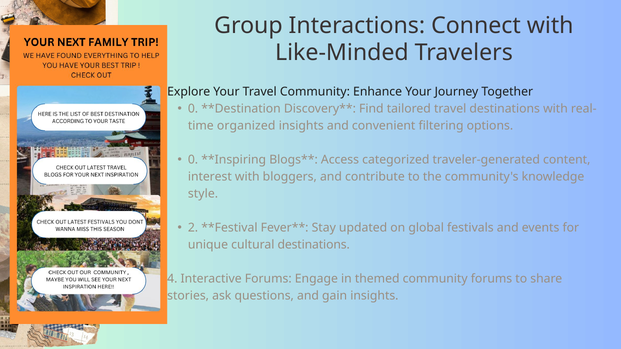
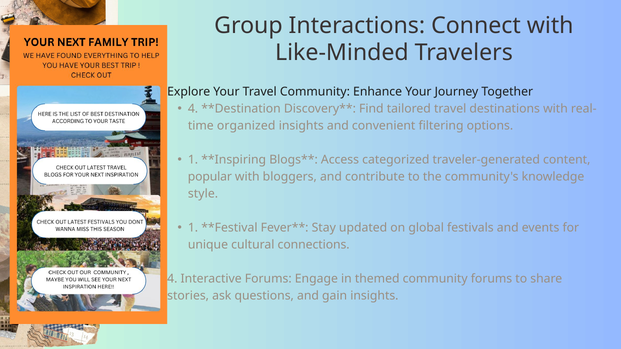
0 at (193, 109): 0 -> 4
0 at (193, 160): 0 -> 1
interest: interest -> popular
2 at (193, 228): 2 -> 1
cultural destinations: destinations -> connections
